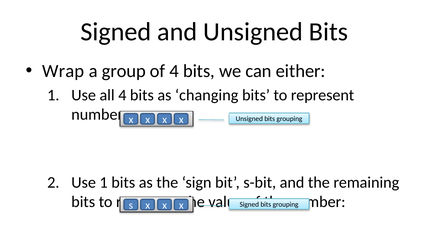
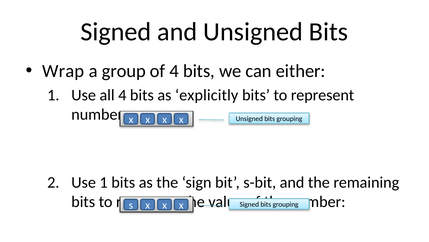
changing: changing -> explicitly
